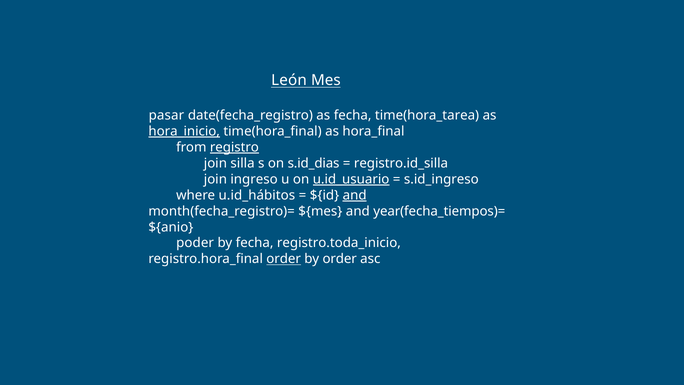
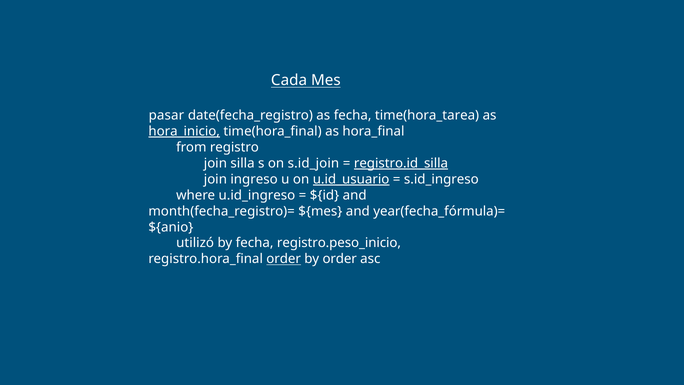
León: León -> Cada
registro underline: present -> none
s.id_dias: s.id_dias -> s.id_join
registro.id_silla underline: none -> present
u.id_hábitos: u.id_hábitos -> u.id_ingreso
and at (355, 195) underline: present -> none
year(fecha_tiempos)=: year(fecha_tiempos)= -> year(fecha_fórmula)=
poder: poder -> utilizó
registro.toda_inicio: registro.toda_inicio -> registro.peso_inicio
